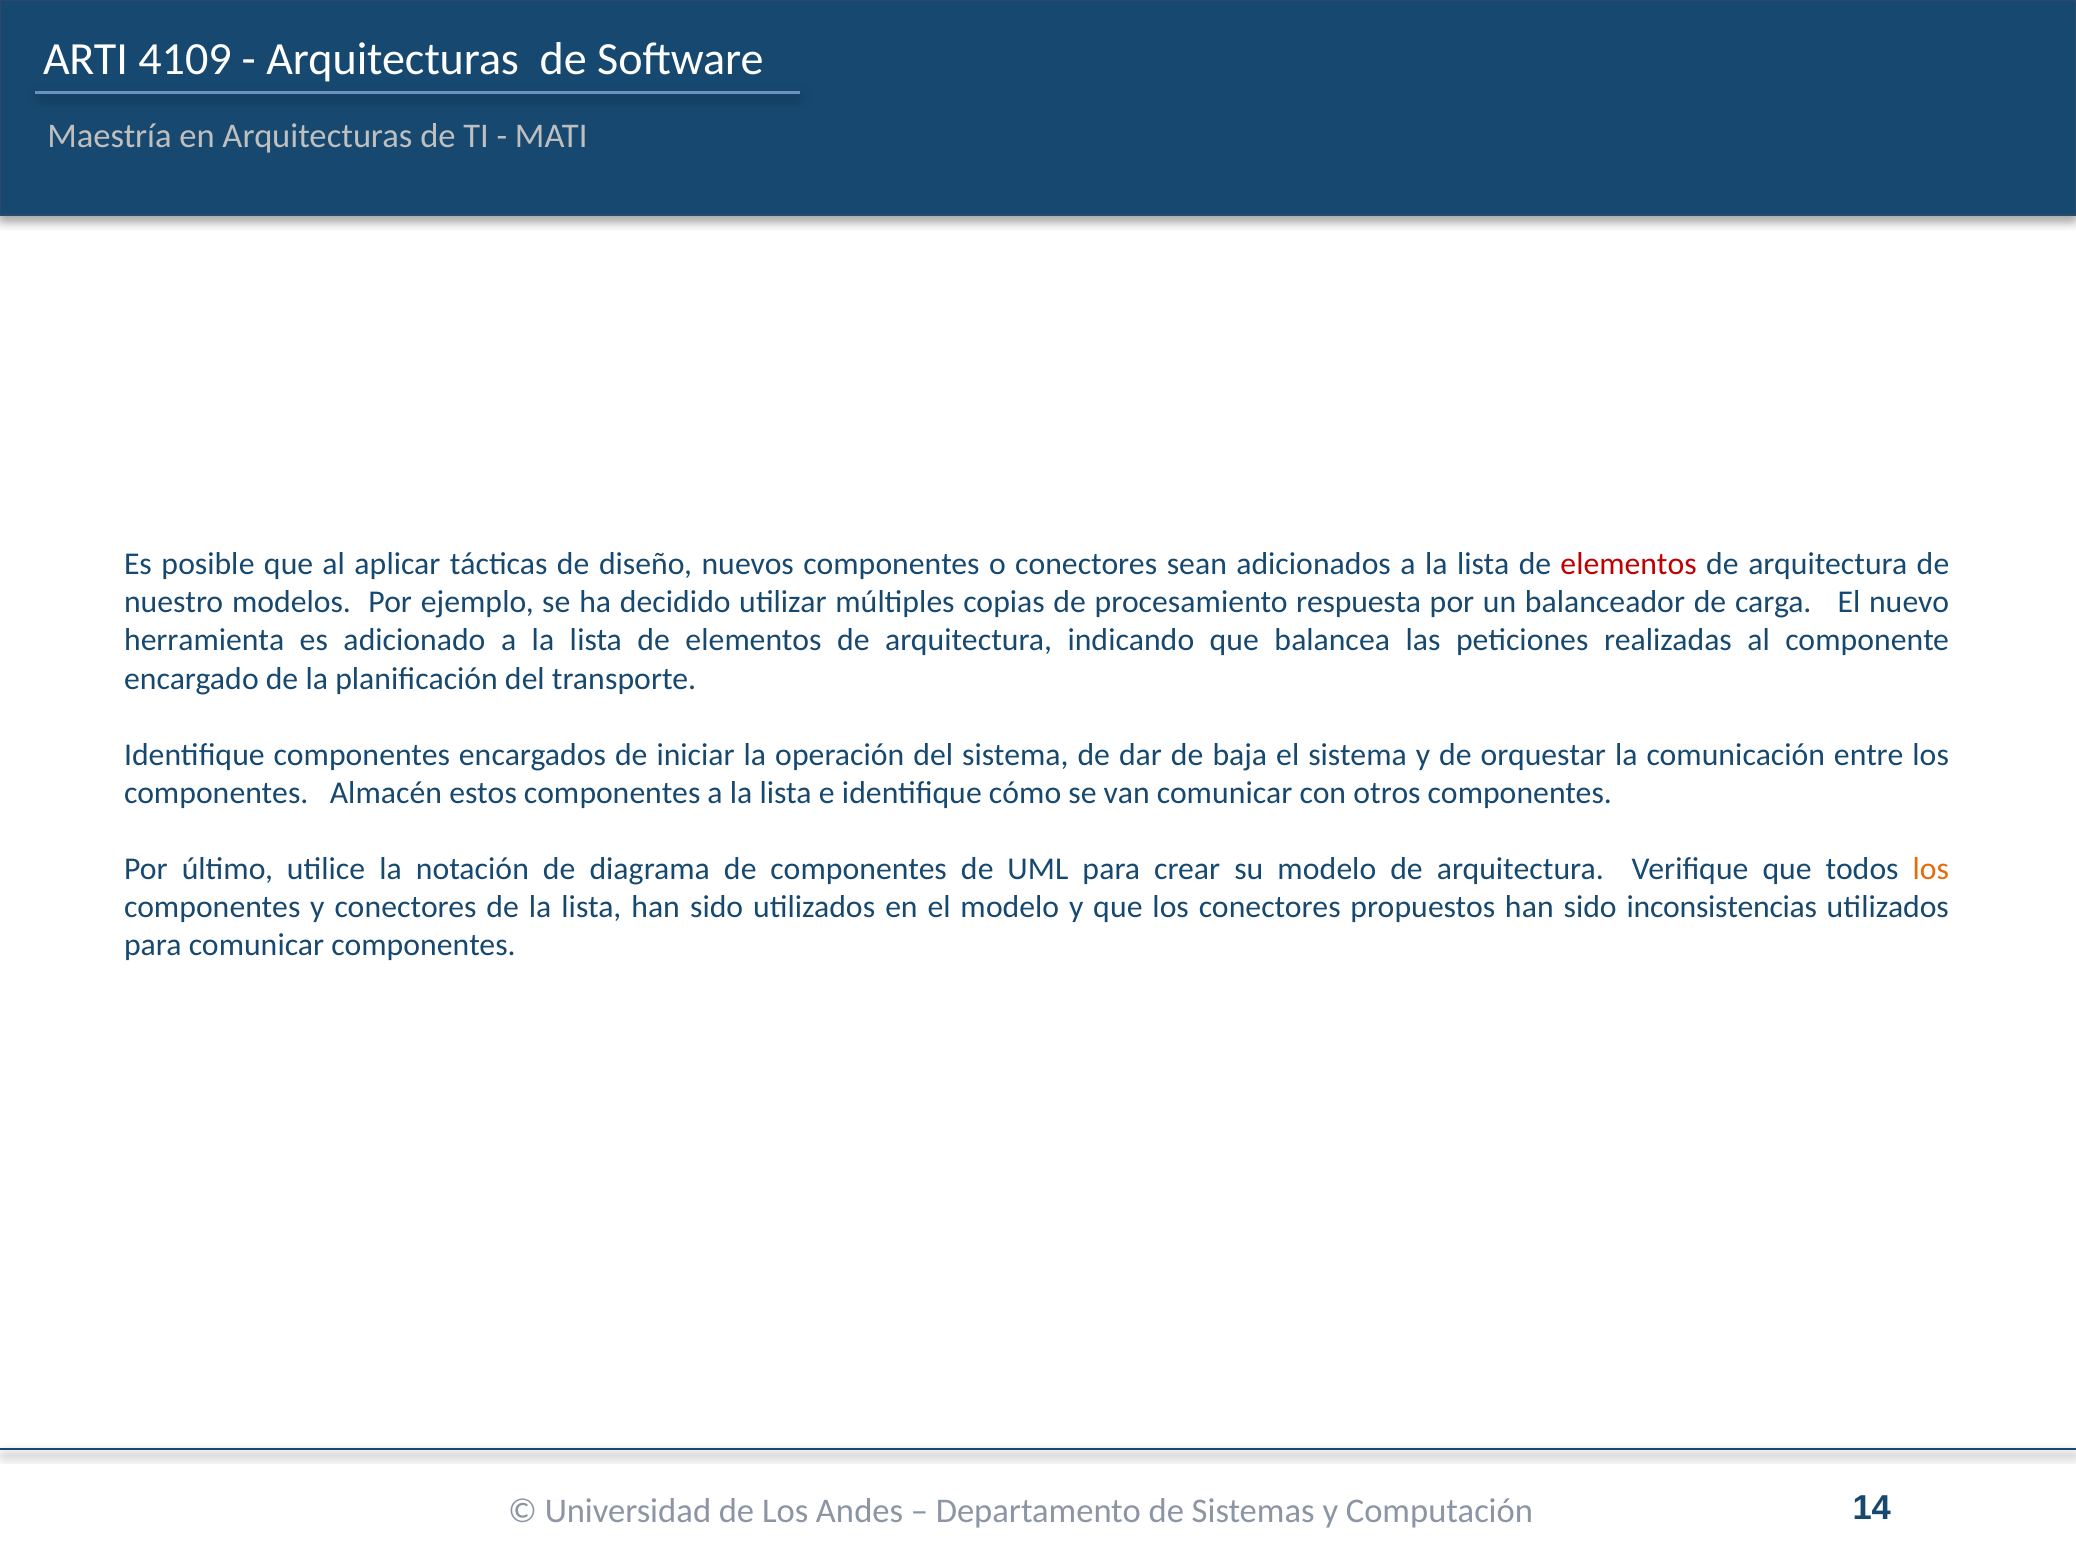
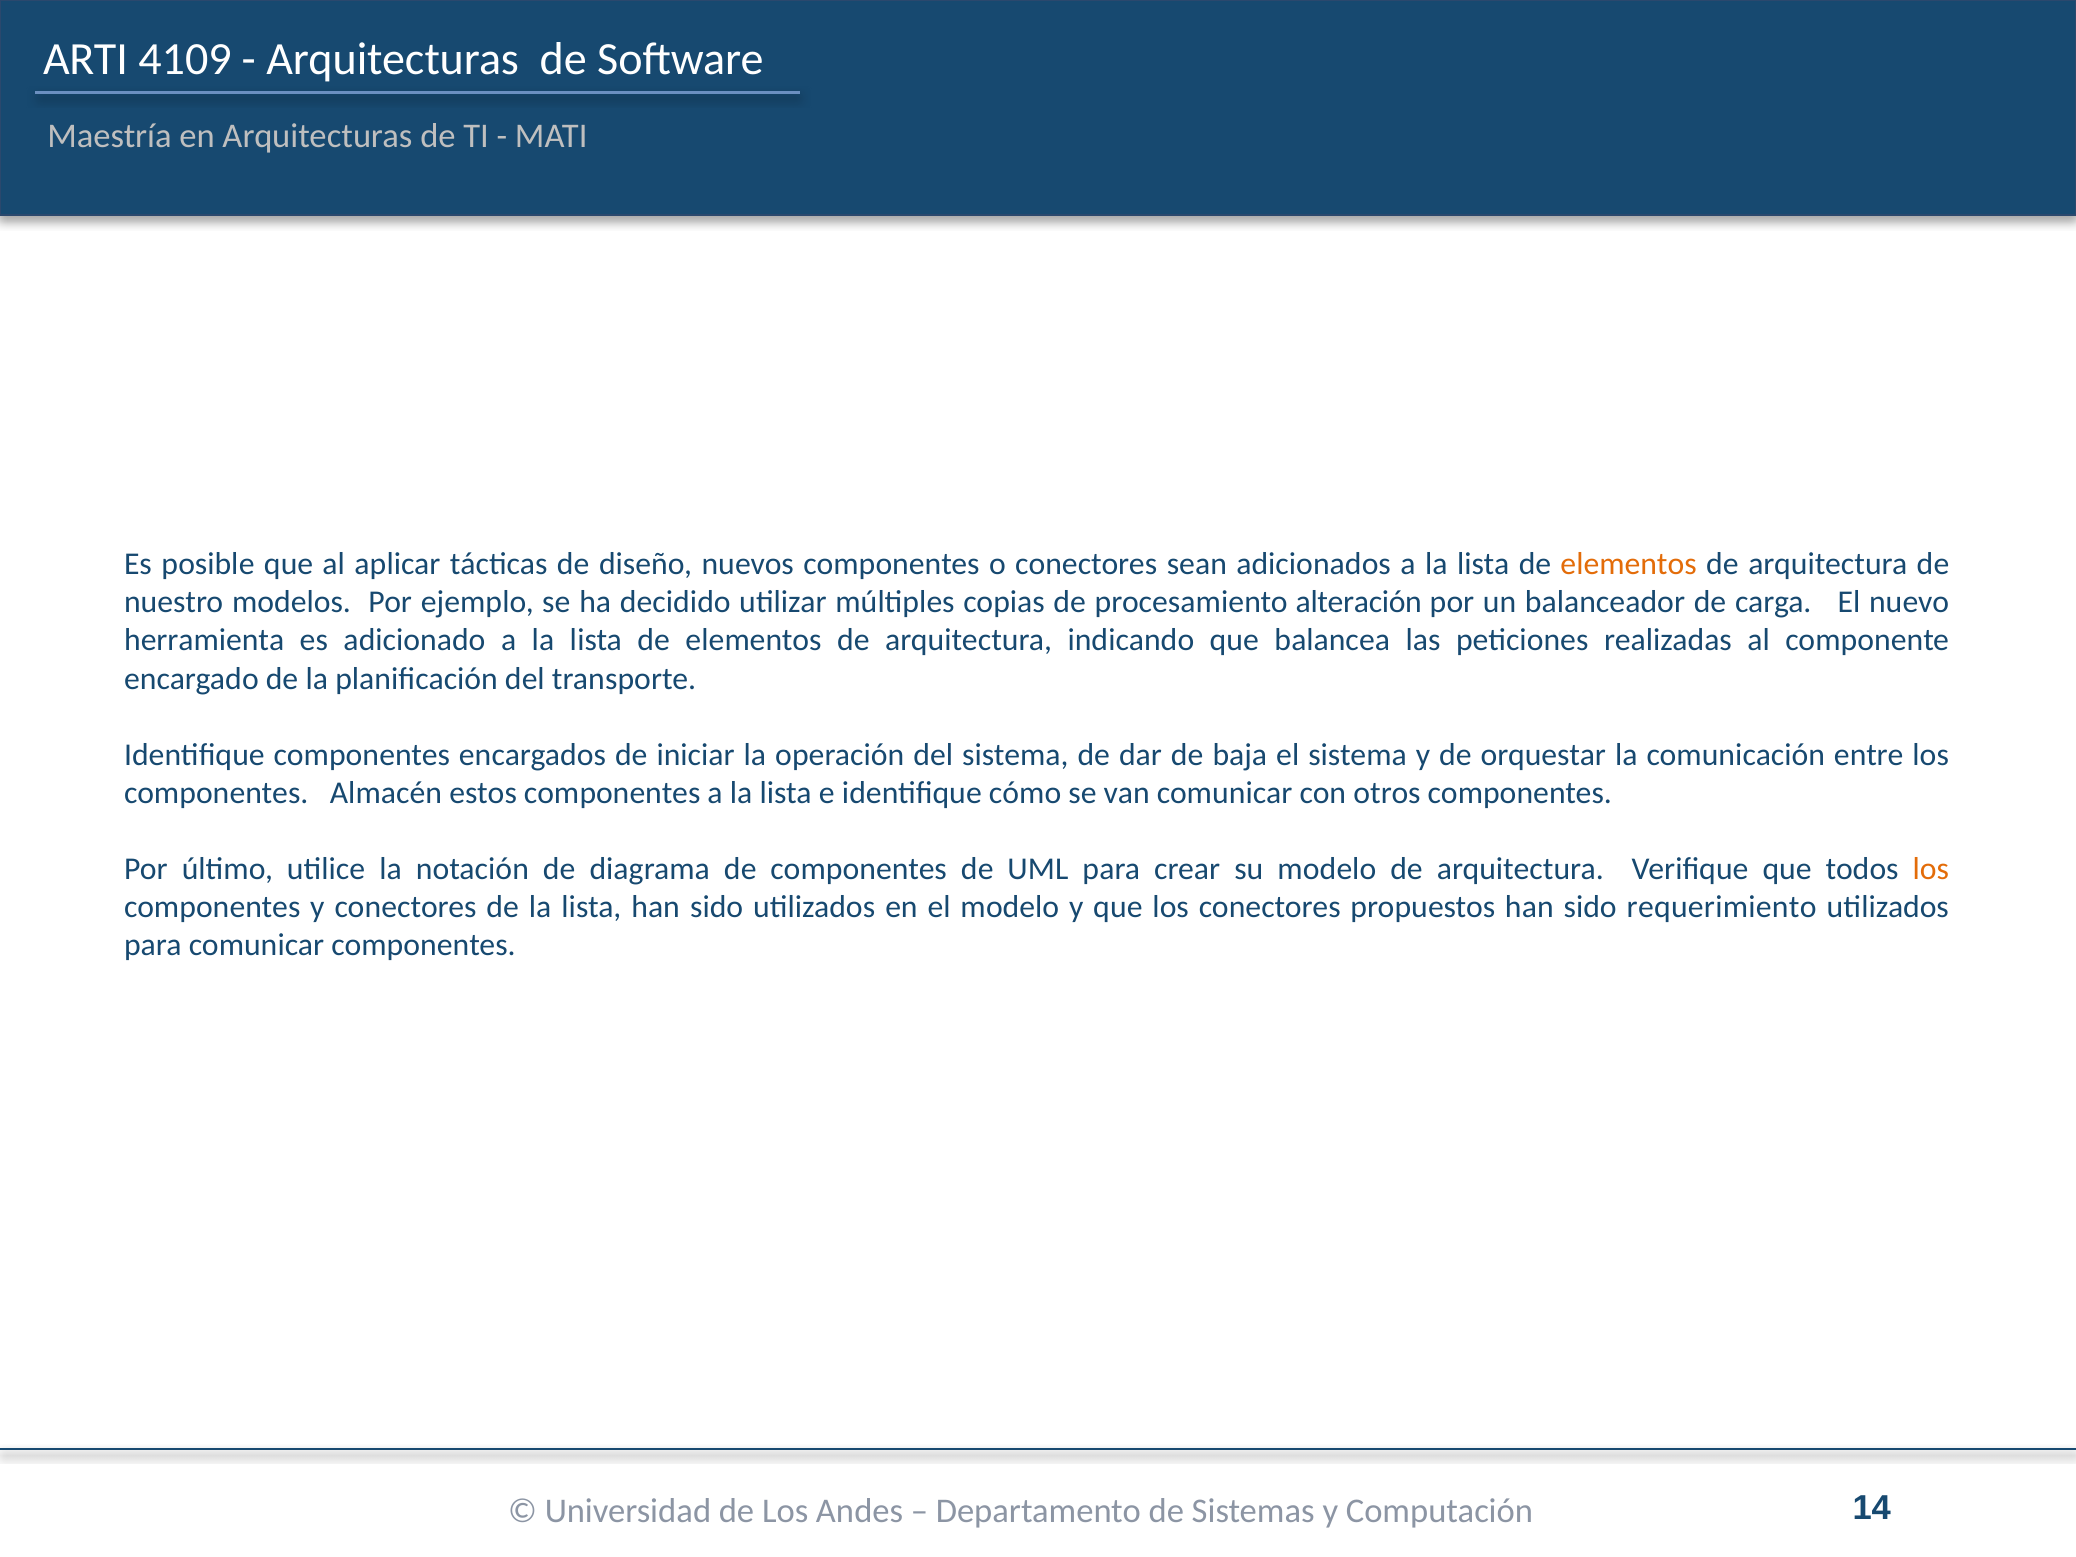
elementos at (1629, 564) colour: red -> orange
respuesta: respuesta -> alteración
inconsistencias: inconsistencias -> requerimiento
